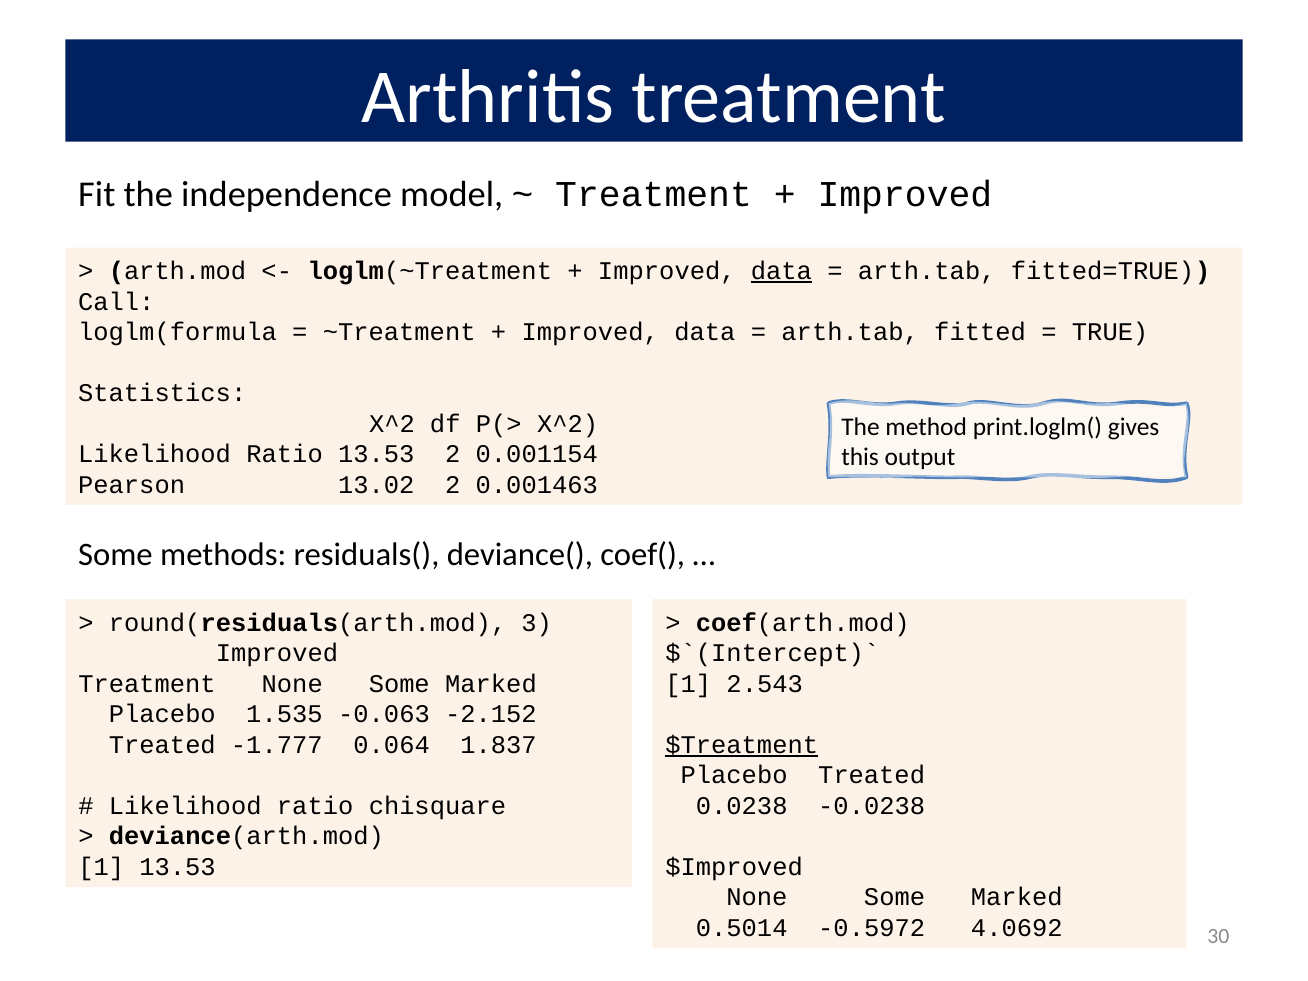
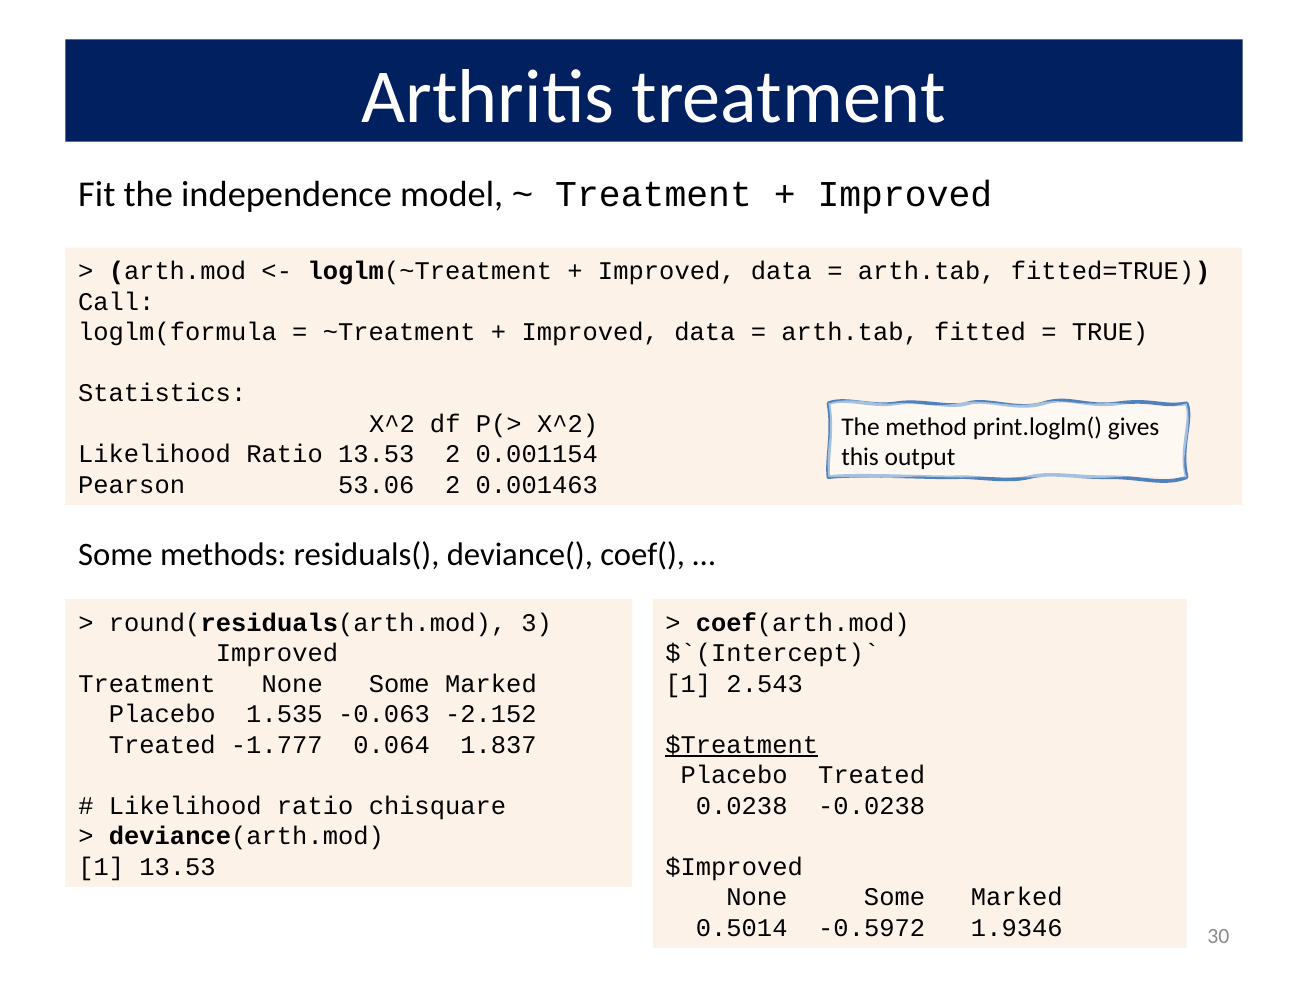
data at (781, 271) underline: present -> none
13.02: 13.02 -> 53.06
4.0692: 4.0692 -> 1.9346
